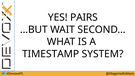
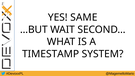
PAIRS: PAIRS -> SAME
